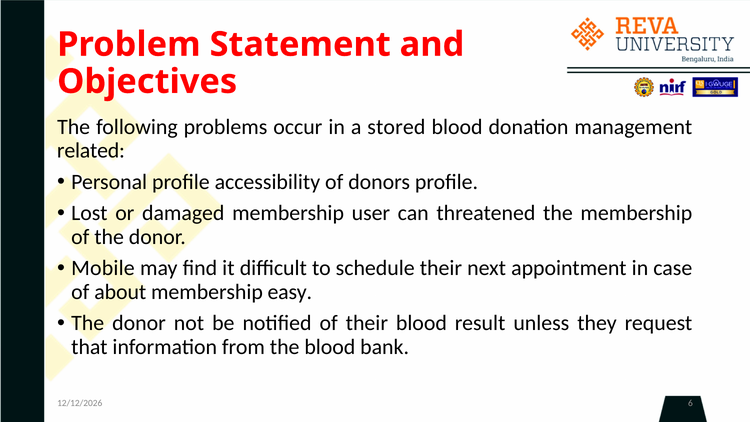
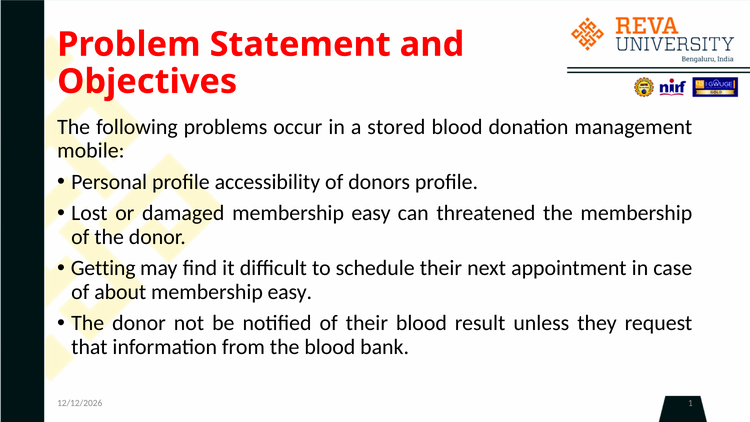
related: related -> mobile
damaged membership user: user -> easy
Mobile: Mobile -> Getting
6: 6 -> 1
